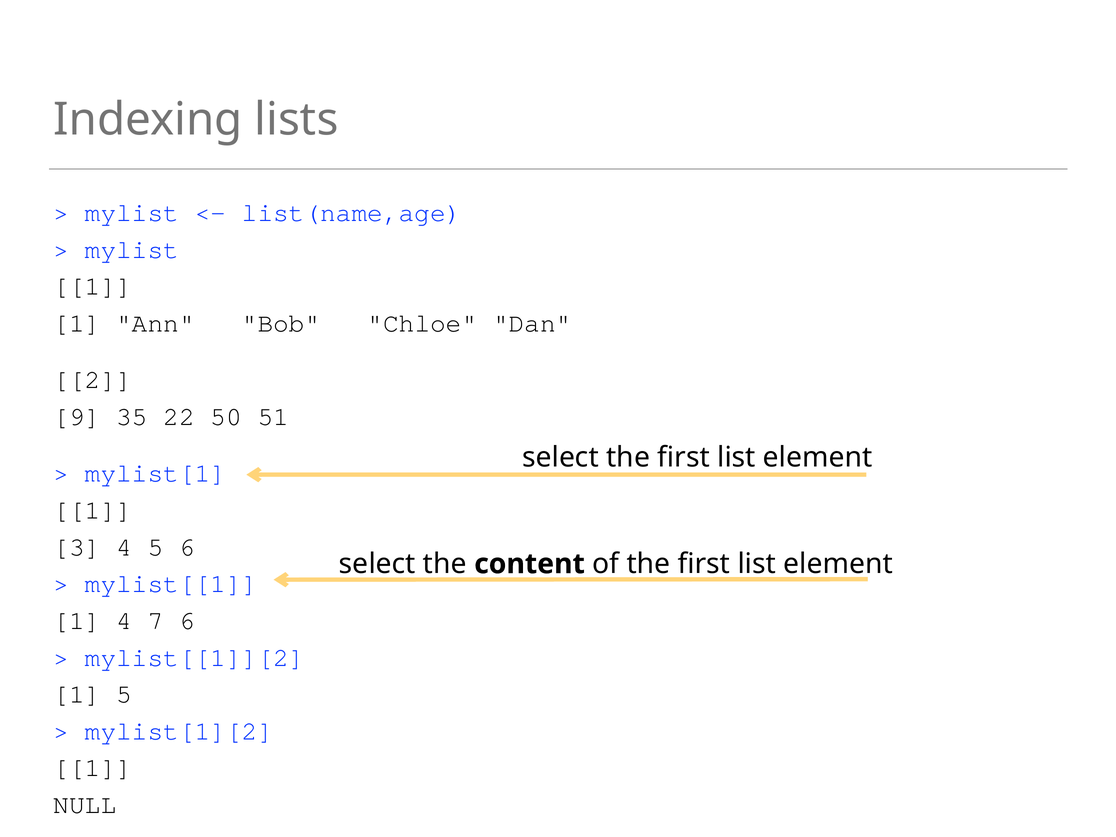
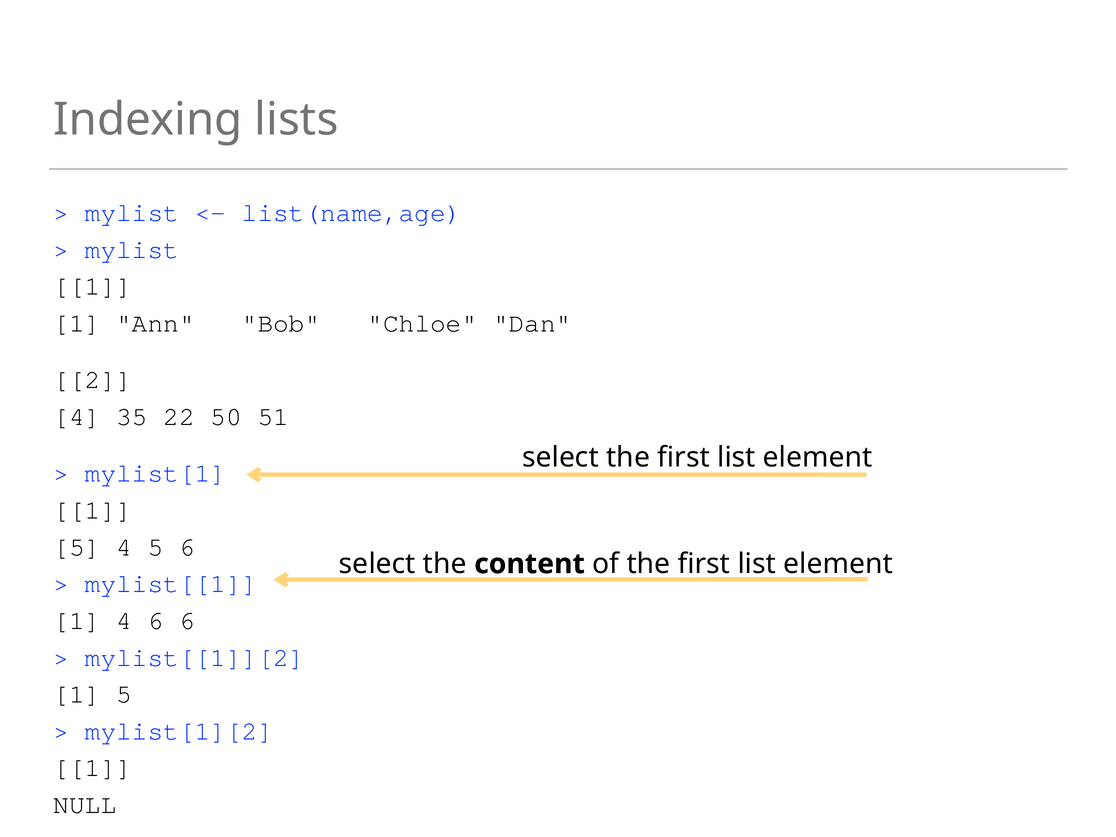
9 at (77, 417): 9 -> 4
3 at (77, 547): 3 -> 5
4 7: 7 -> 6
